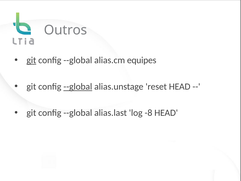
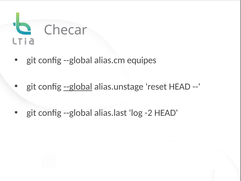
Outros: Outros -> Checar
git at (31, 60) underline: present -> none
-8: -8 -> -2
